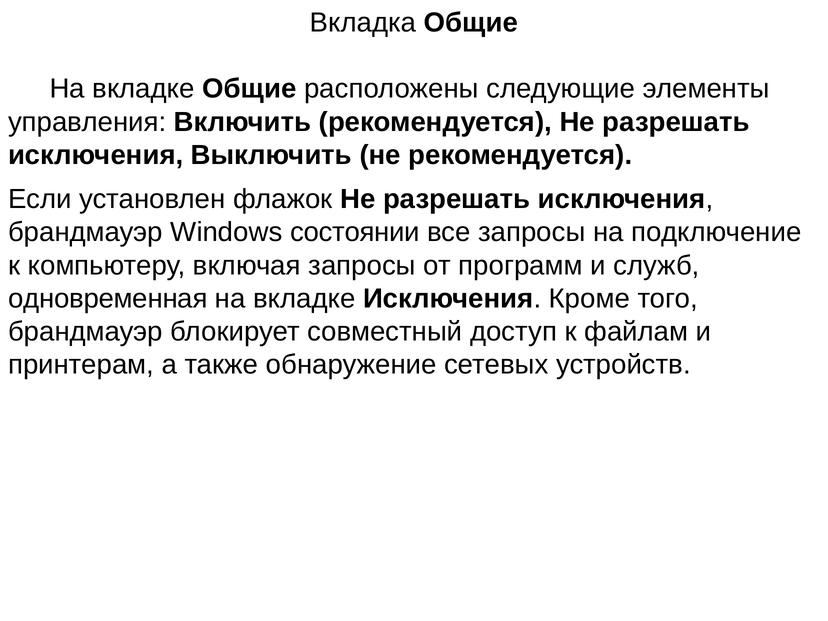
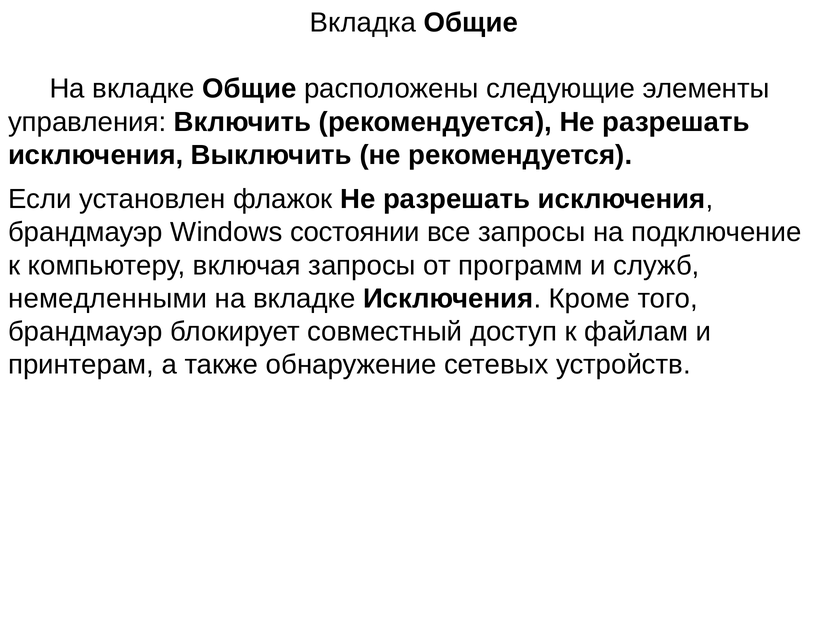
одновременная: одновременная -> немедленными
